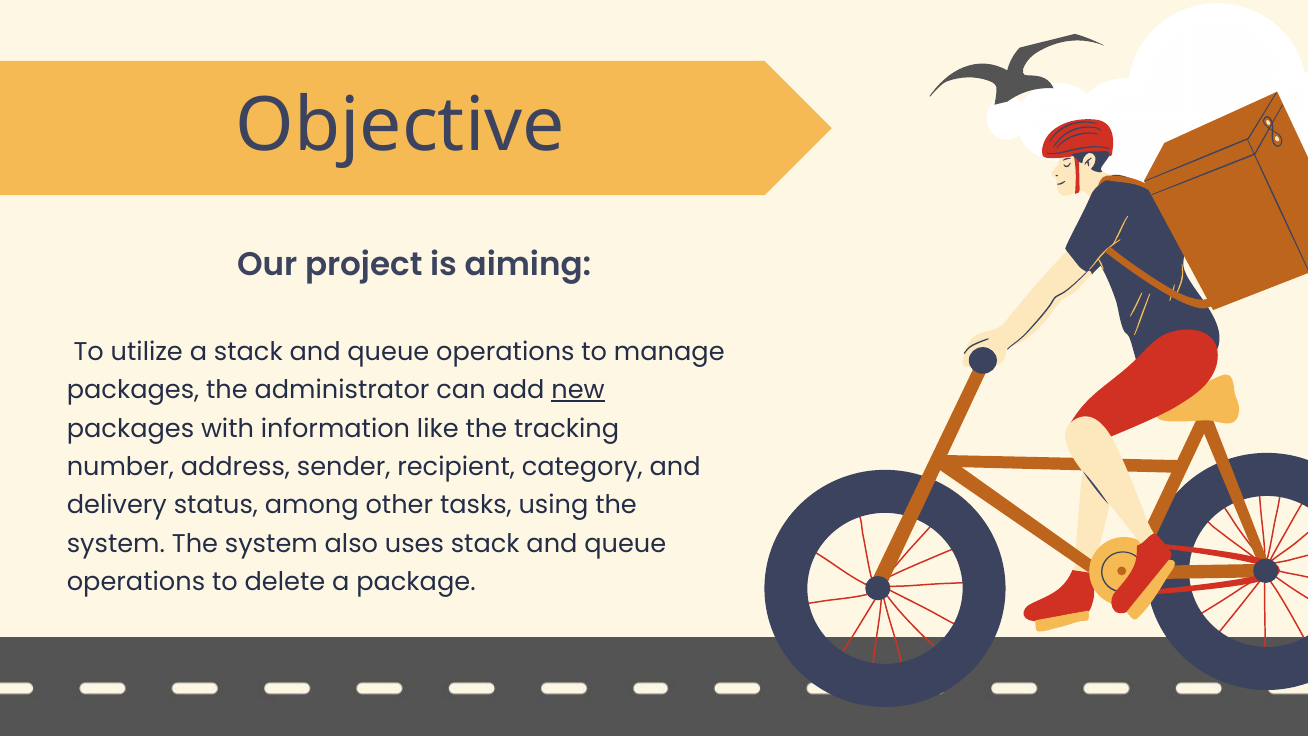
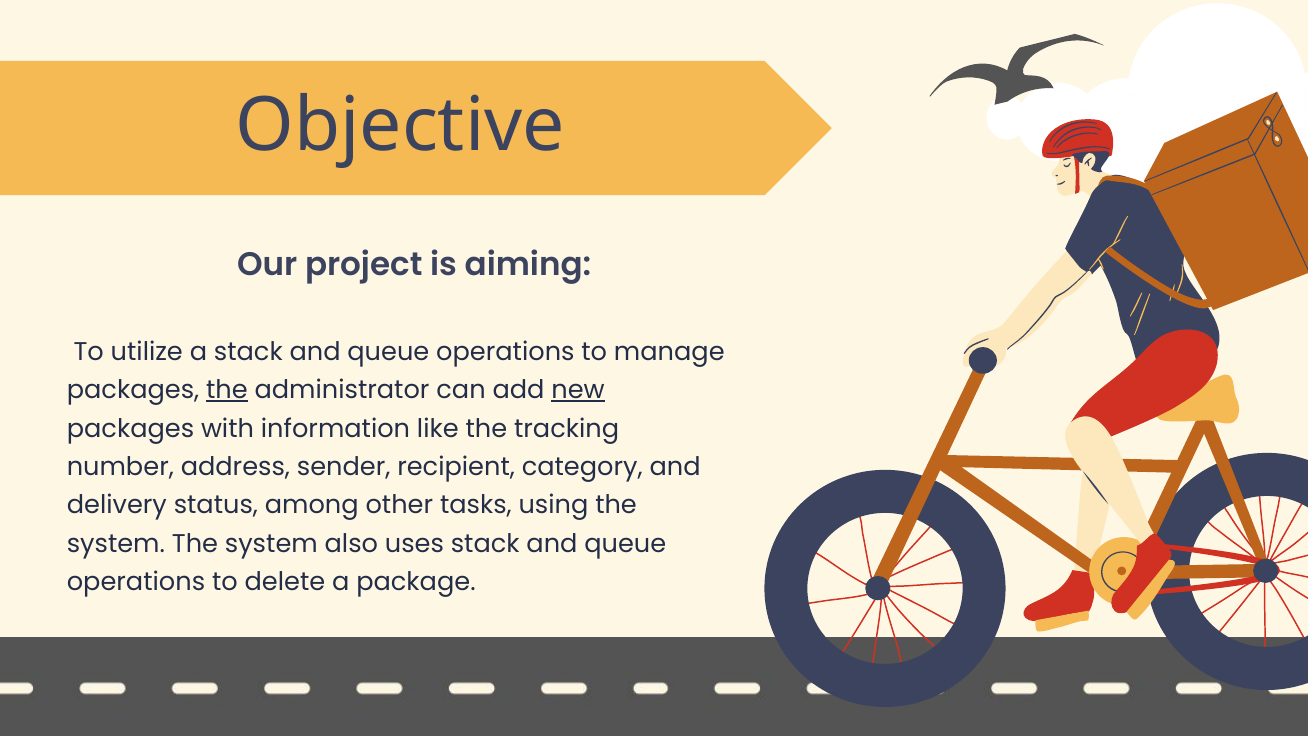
the at (227, 390) underline: none -> present
